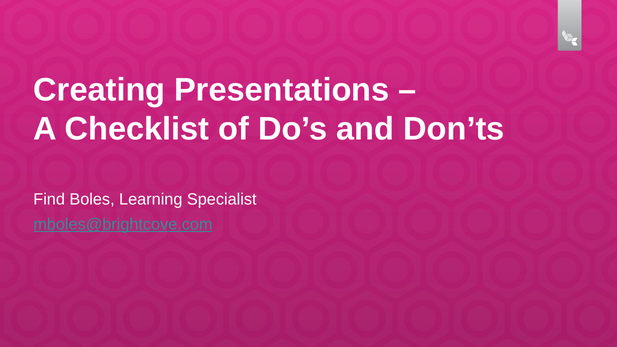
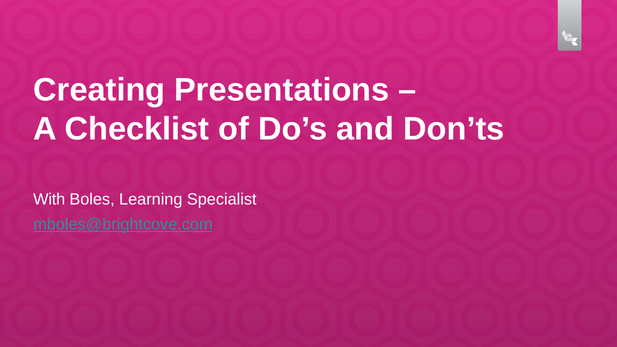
Find: Find -> With
